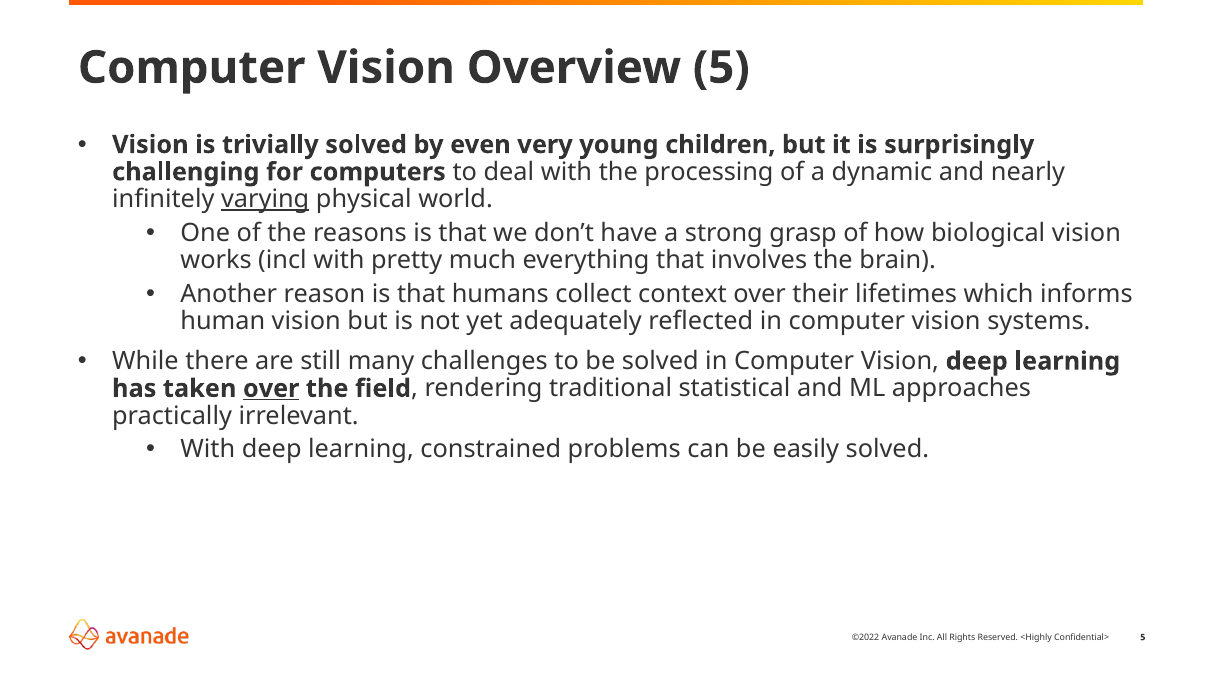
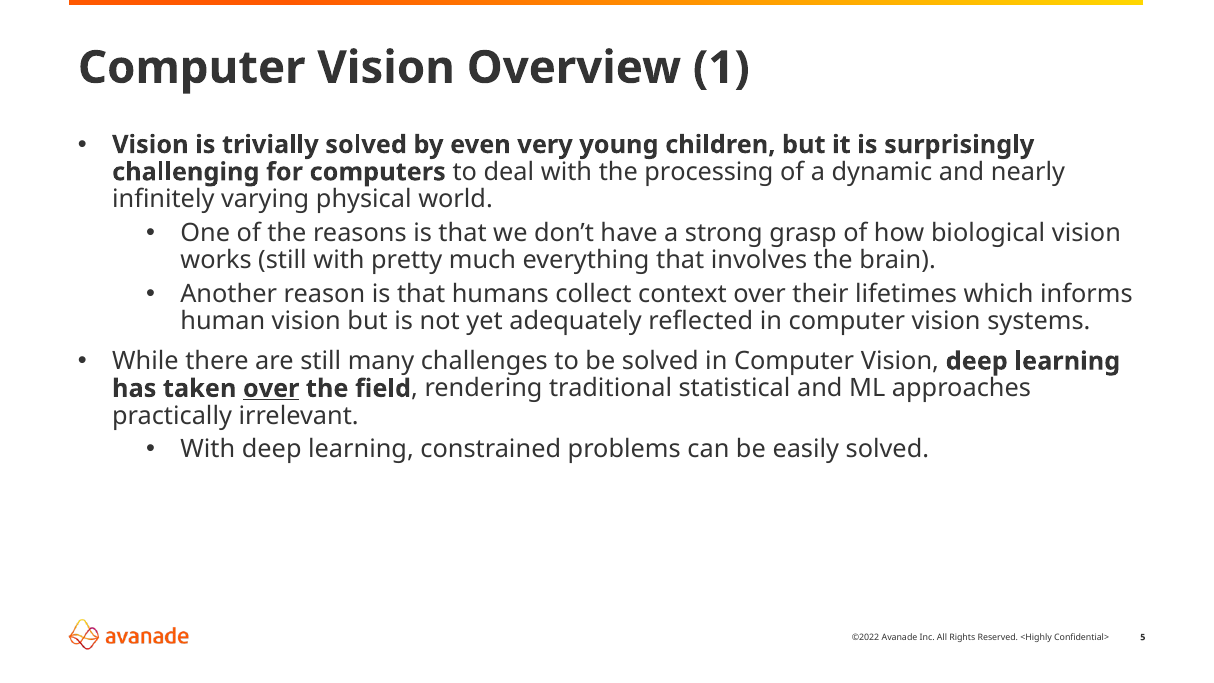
Overview 5: 5 -> 1
varying underline: present -> none
works incl: incl -> still
